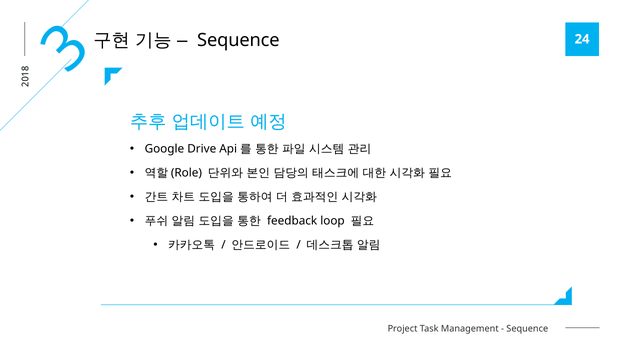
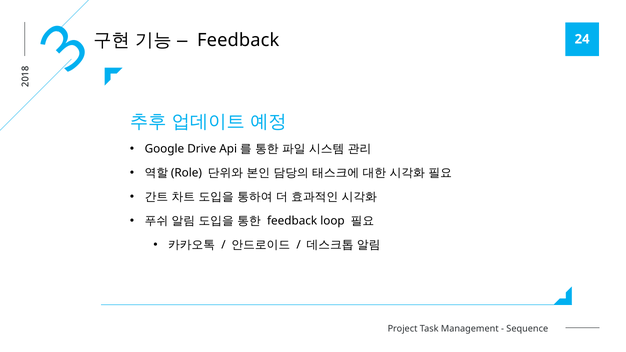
Sequence at (238, 40): Sequence -> Feedback
